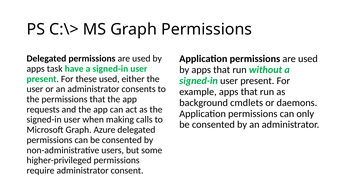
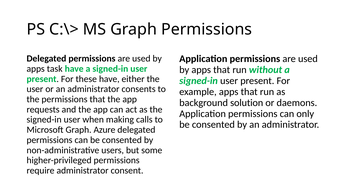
these used: used -> have
cmdlets: cmdlets -> solution
